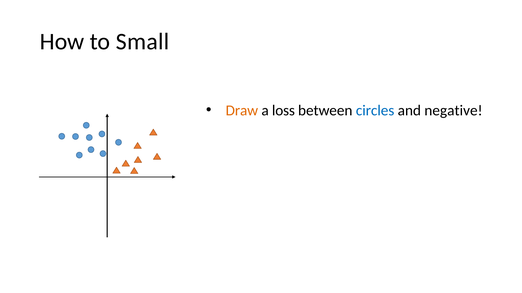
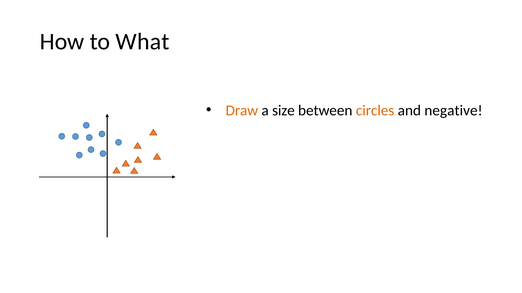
Small: Small -> What
loss: loss -> size
circles colour: blue -> orange
